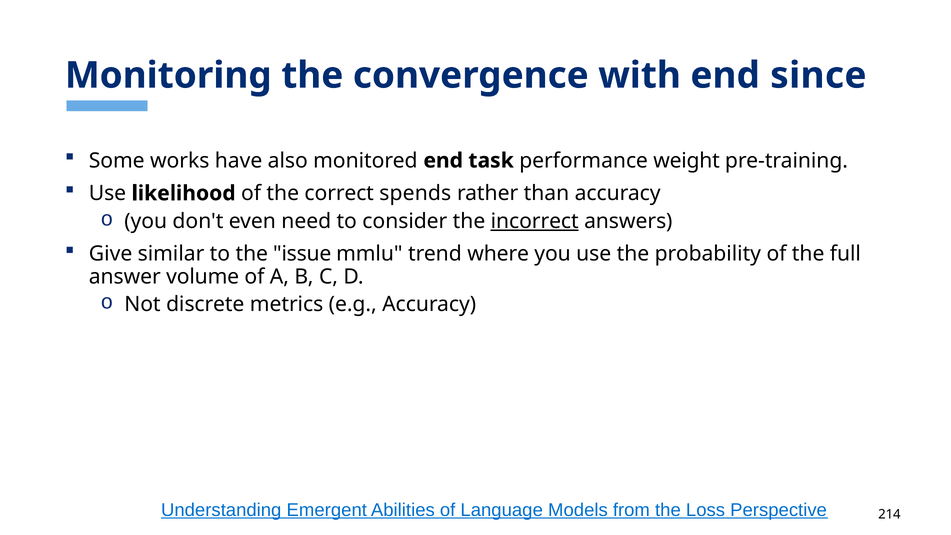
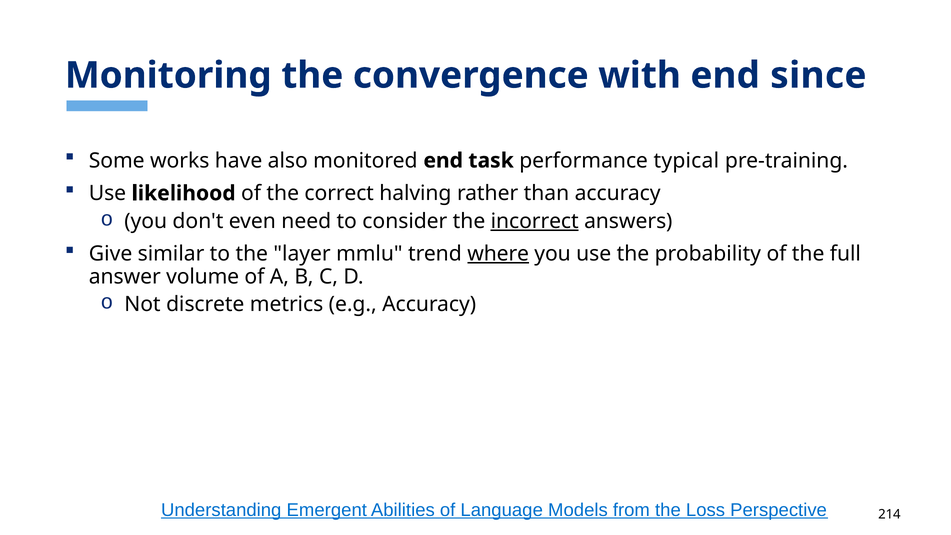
weight: weight -> typical
spends: spends -> halving
issue: issue -> layer
where underline: none -> present
